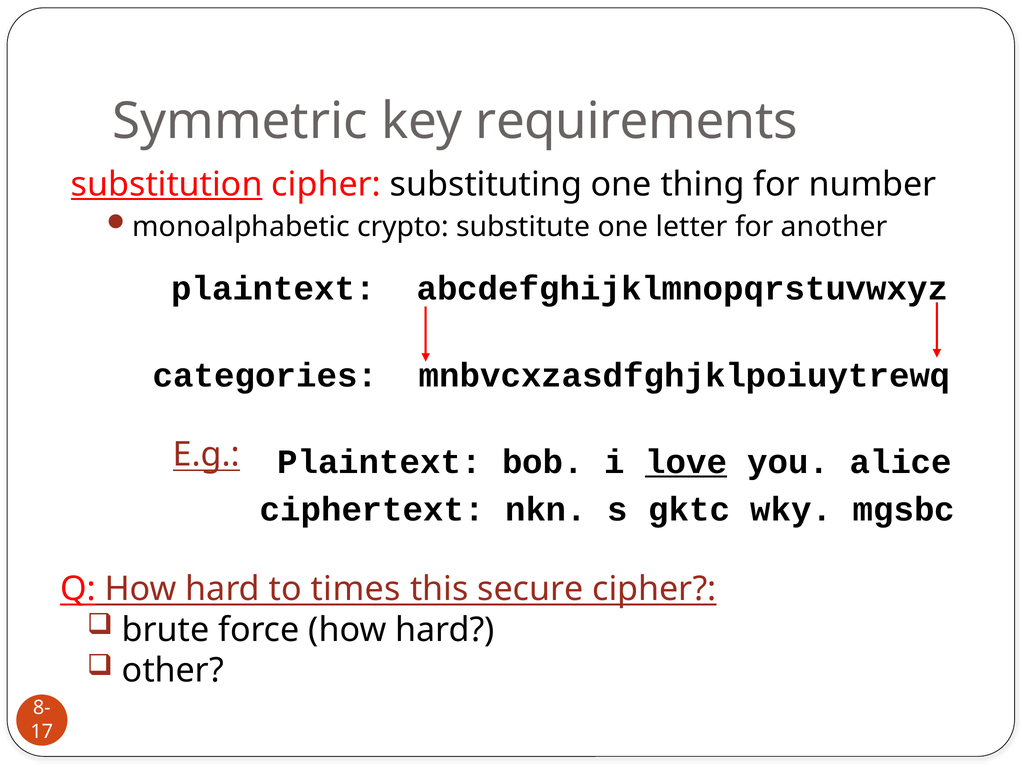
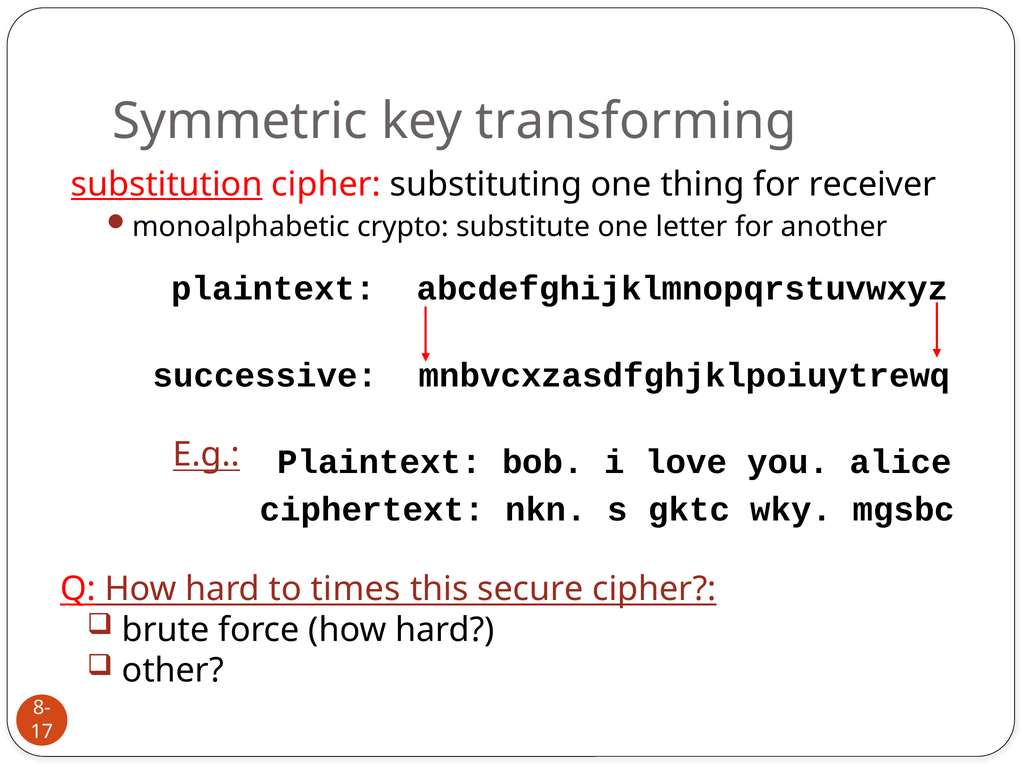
requirements: requirements -> transforming
number: number -> receiver
categories: categories -> successive
love underline: present -> none
